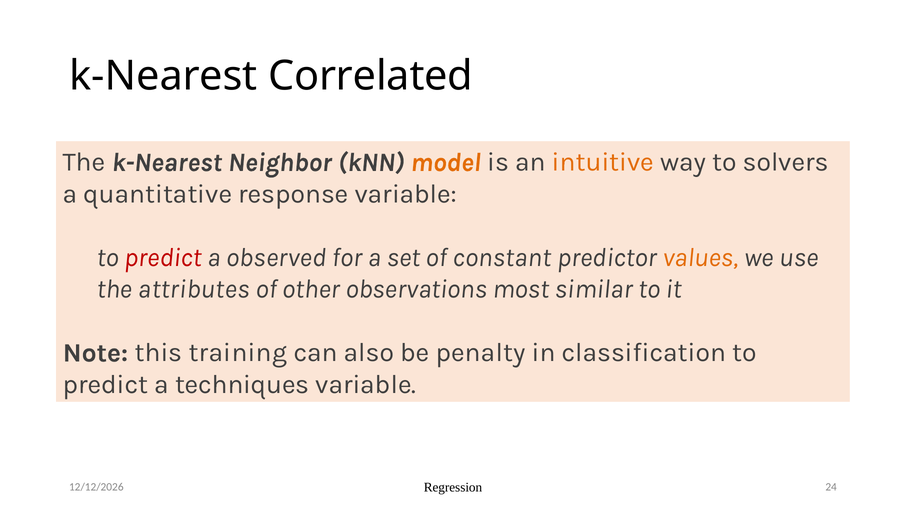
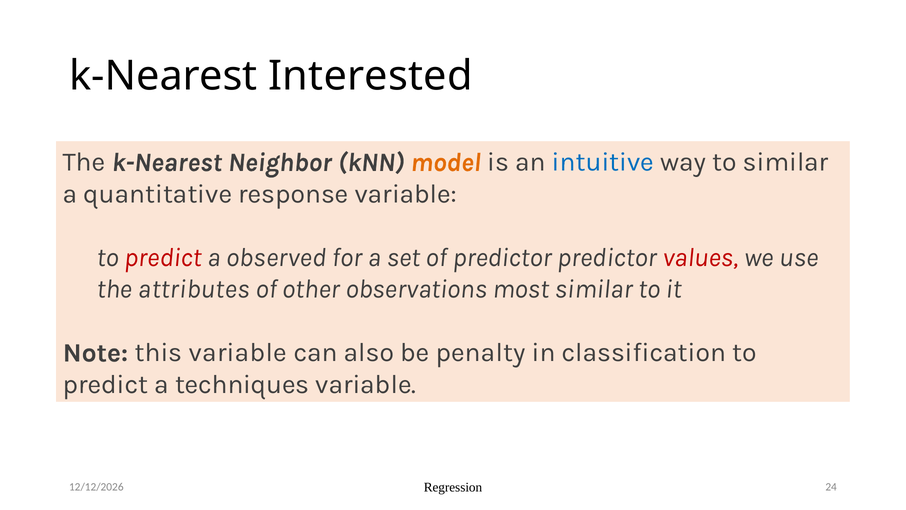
Correlated: Correlated -> Interested
intuitive colour: orange -> blue
to solvers: solvers -> similar
of constant: constant -> predictor
values colour: orange -> red
this training: training -> variable
